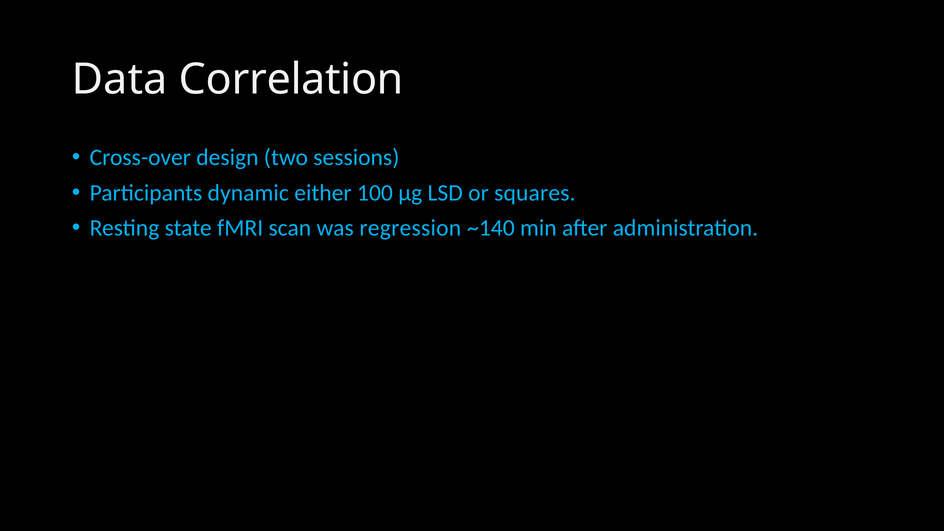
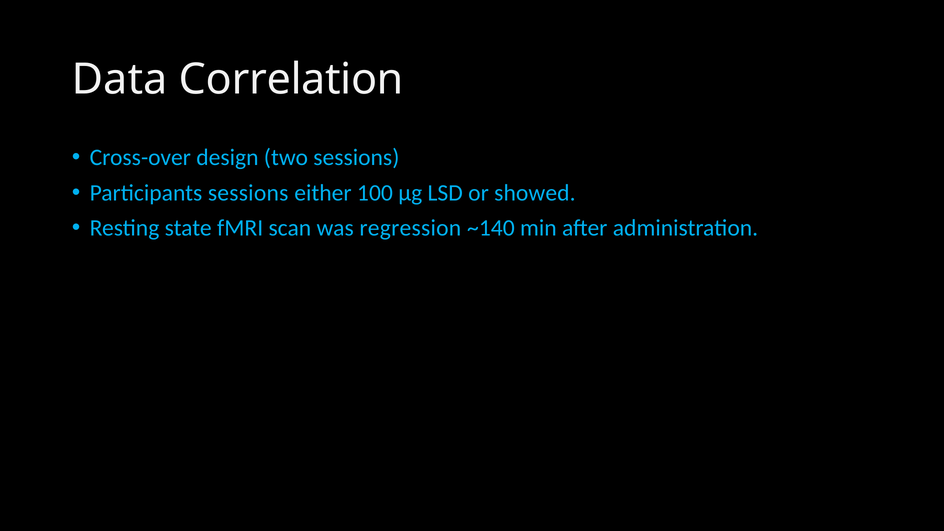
Participants dynamic: dynamic -> sessions
squares: squares -> showed
